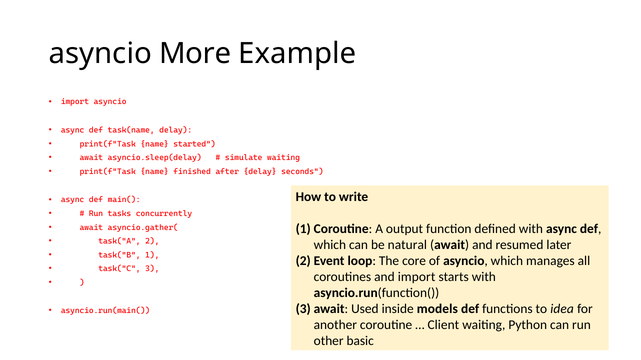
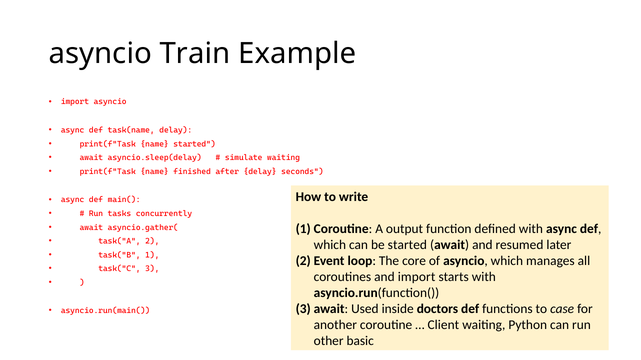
More: More -> Train
be natural: natural -> started
models: models -> doctors
idea: idea -> case
